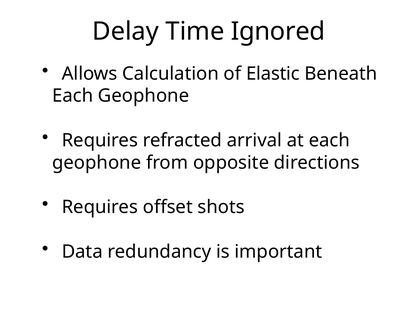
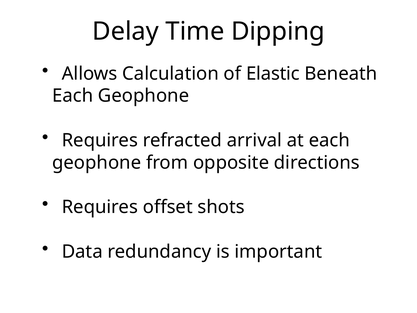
Ignored: Ignored -> Dipping
